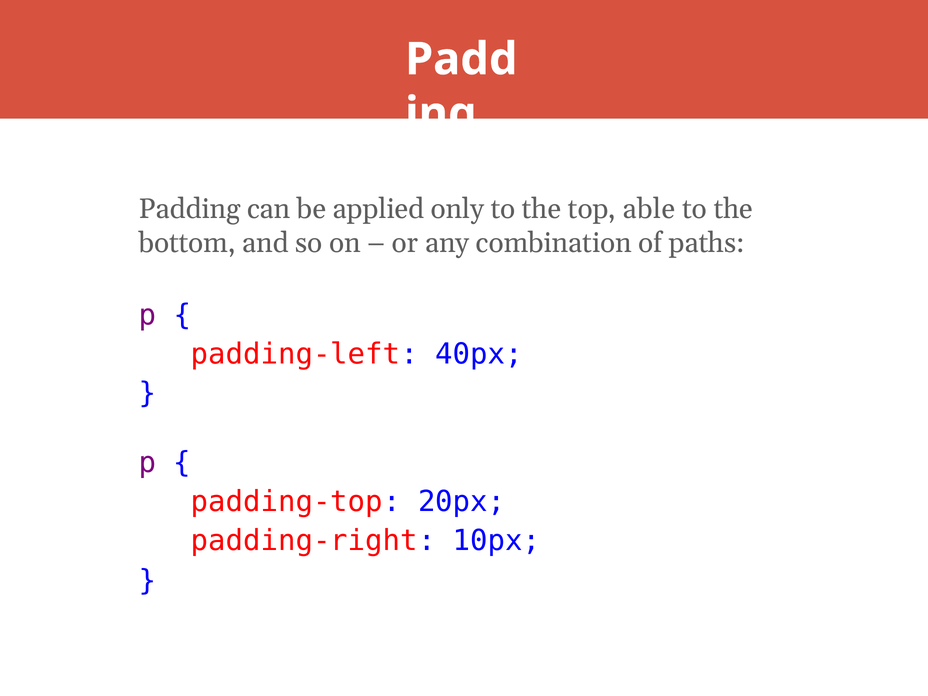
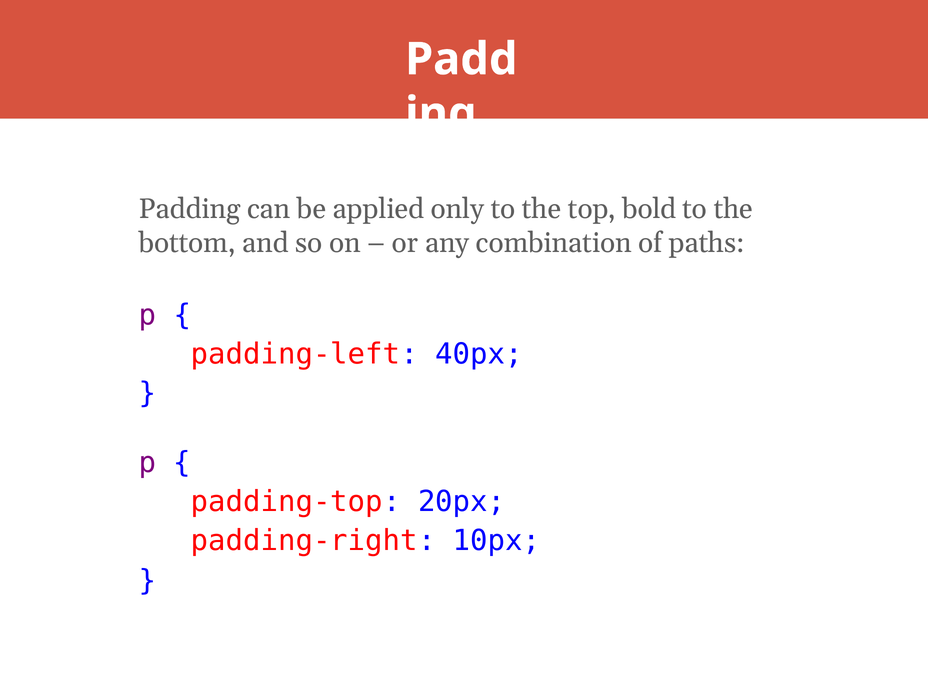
able: able -> bold
